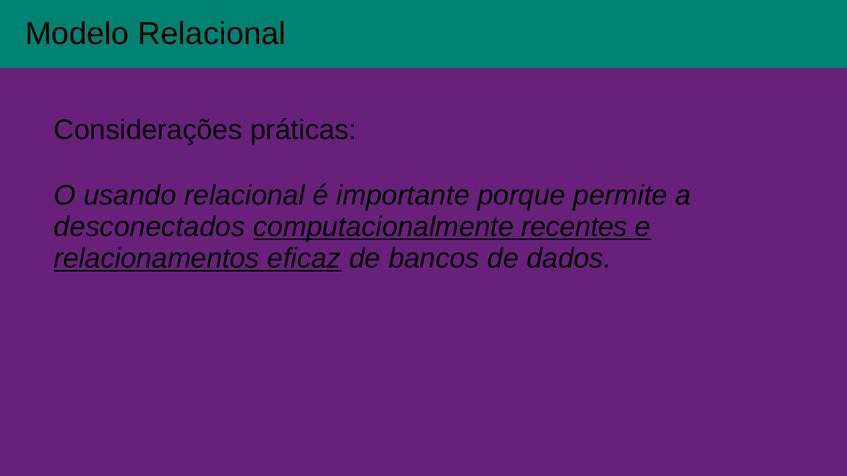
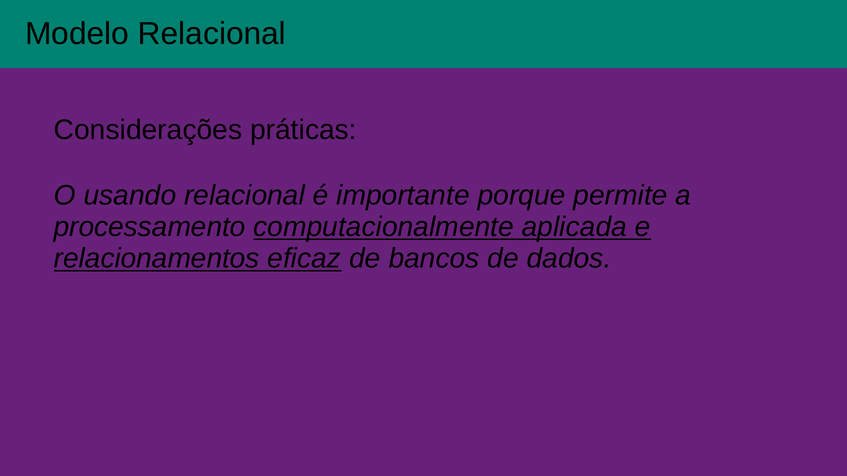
desconectados: desconectados -> processamento
recentes: recentes -> aplicada
